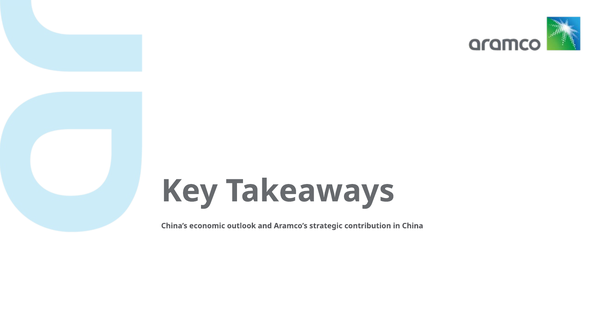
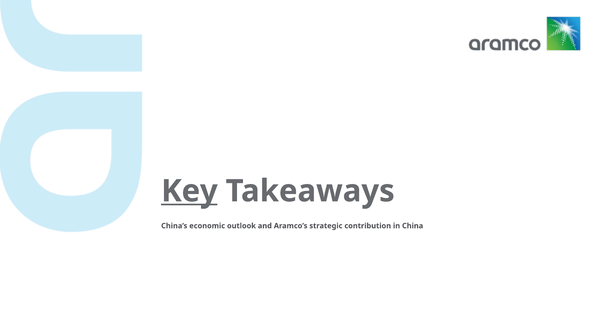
Key underline: none -> present
